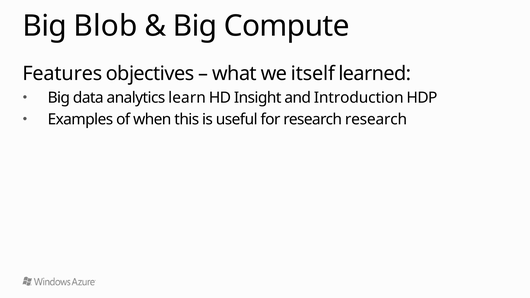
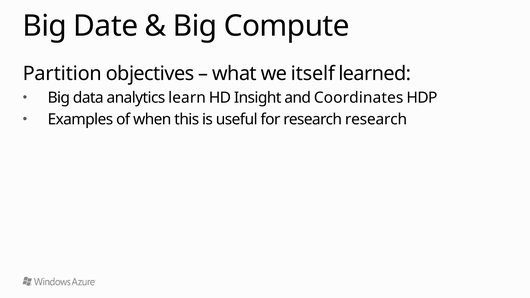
Blob: Blob -> Date
Features: Features -> Partition
Introduction: Introduction -> Coordinates
